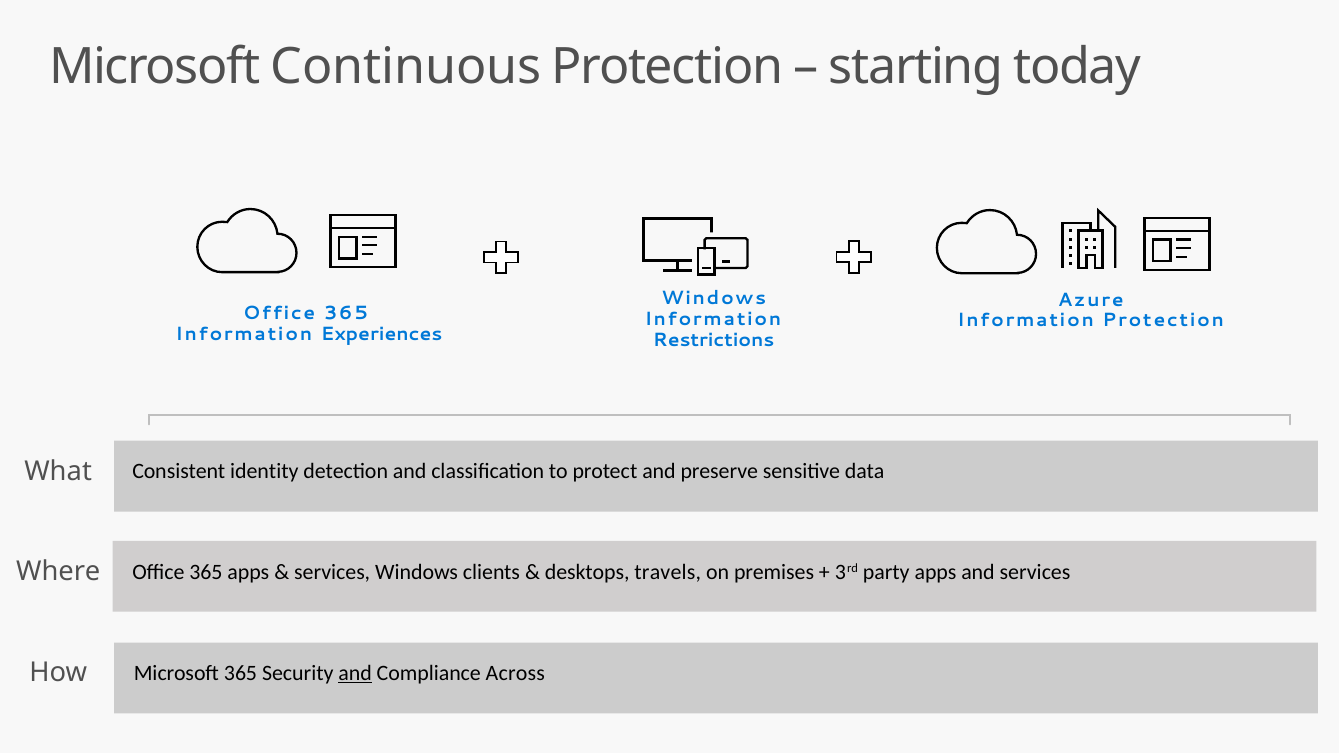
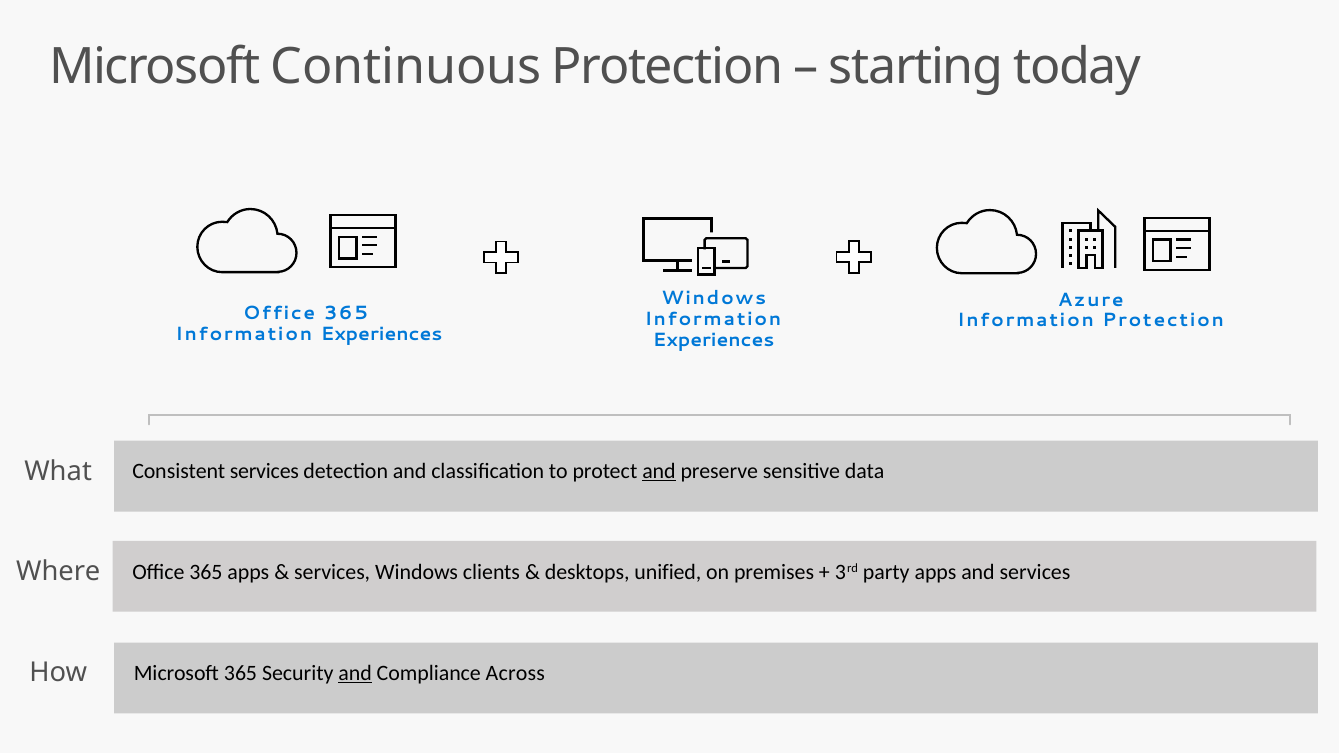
Restrictions at (714, 340): Restrictions -> Experiences
Consistent identity: identity -> services
and at (659, 471) underline: none -> present
travels: travels -> unified
